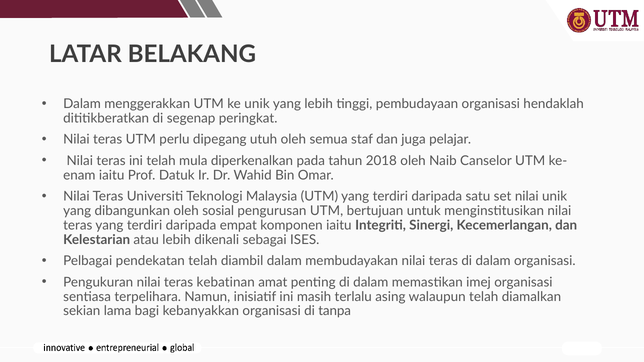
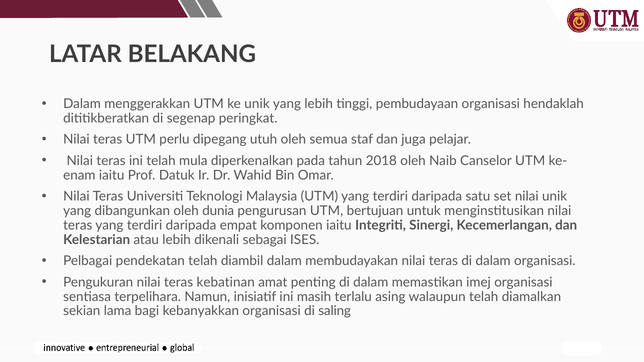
sosial: sosial -> dunia
tanpa: tanpa -> saling
